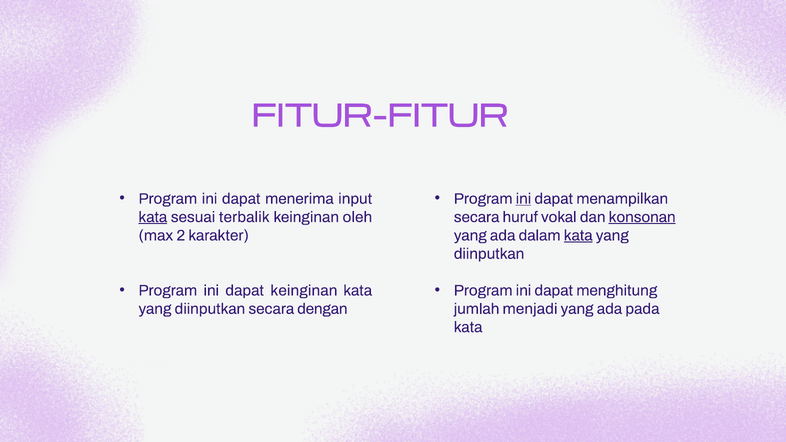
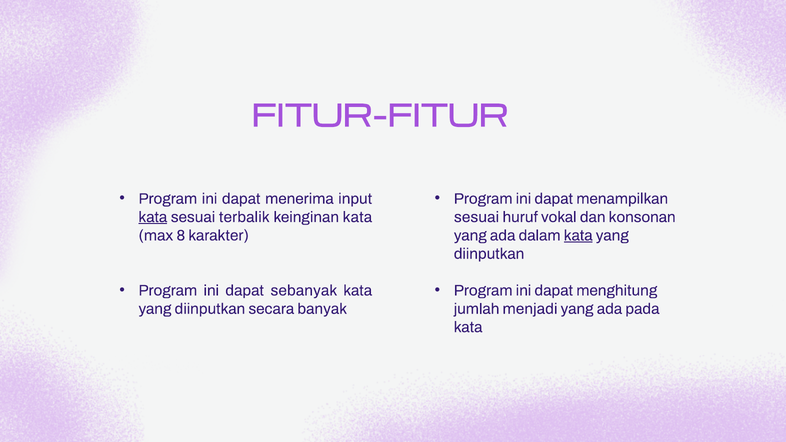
ini at (523, 199) underline: present -> none
keinginan oleh: oleh -> kata
secara at (477, 217): secara -> sesuai
konsonan underline: present -> none
2: 2 -> 8
dapat keinginan: keinginan -> sebanyak
dengan: dengan -> banyak
